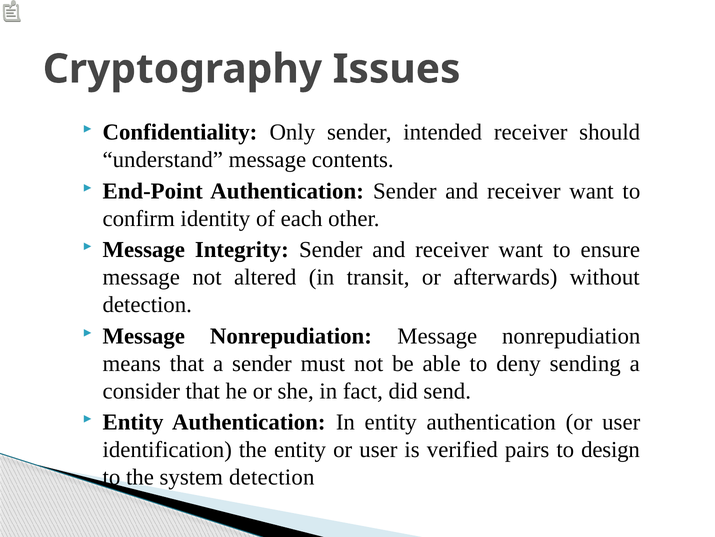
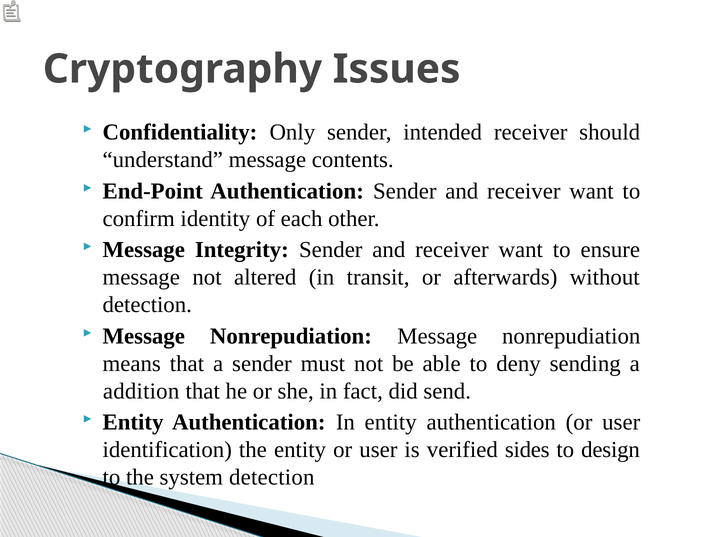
consider: consider -> addition
pairs: pairs -> sides
